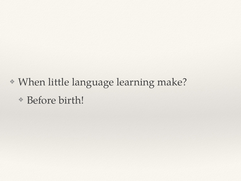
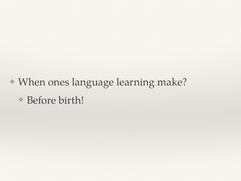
little: little -> ones
